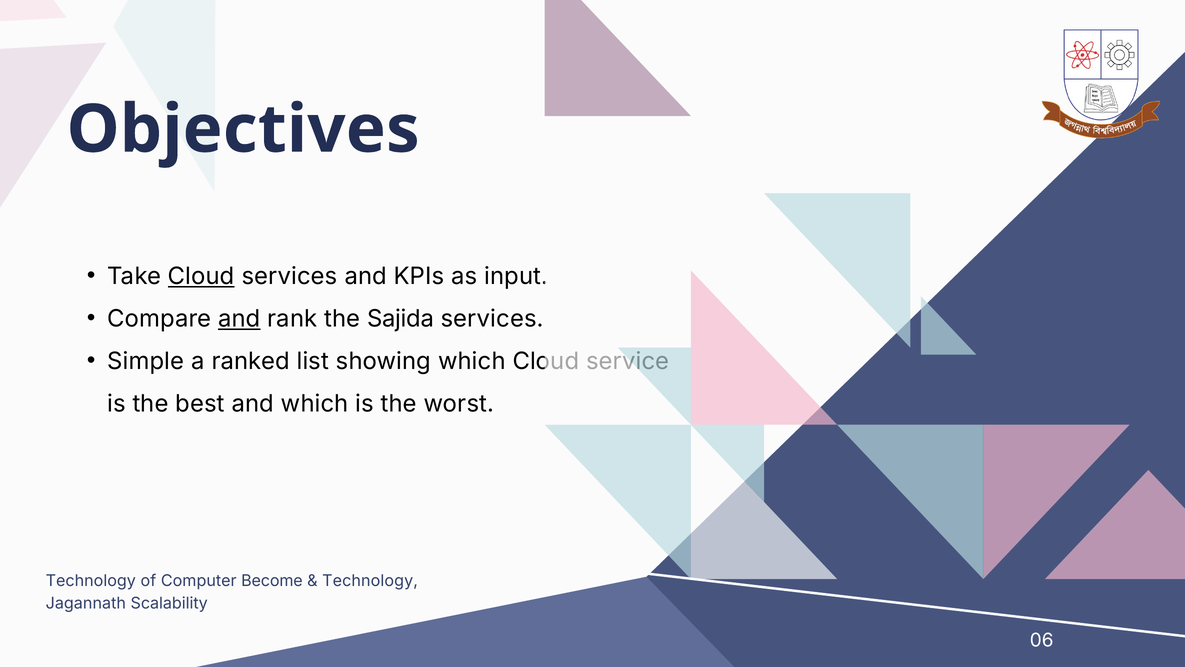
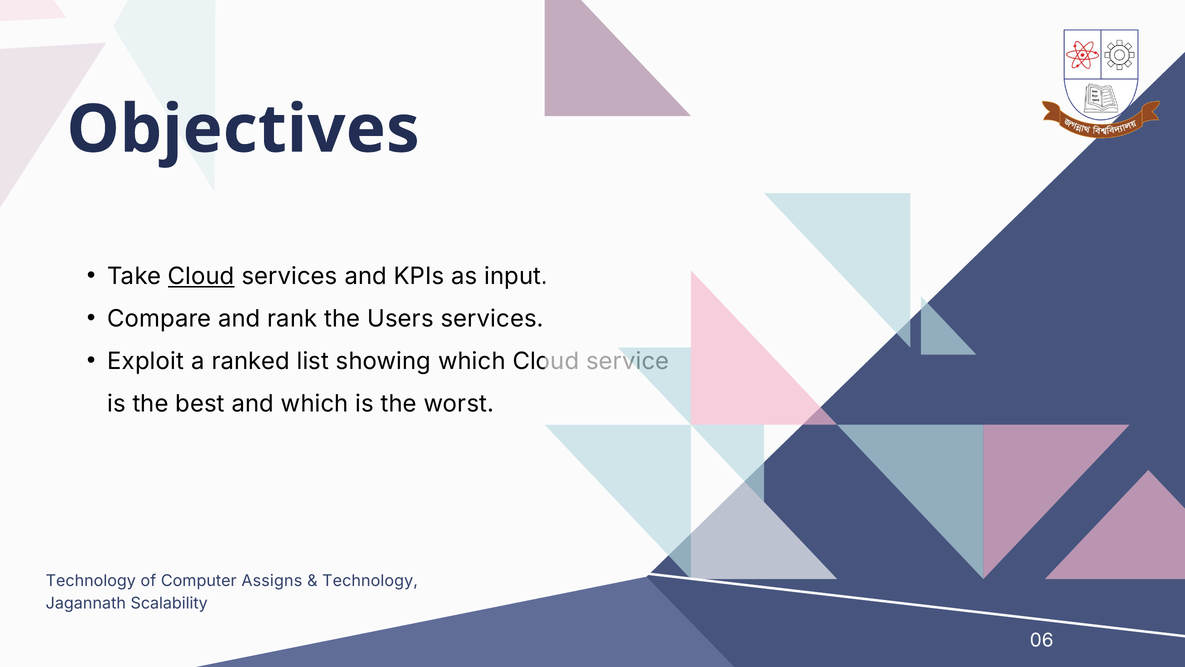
and at (239, 319) underline: present -> none
Sajida: Sajida -> Users
Simple: Simple -> Exploit
Become: Become -> Assigns
